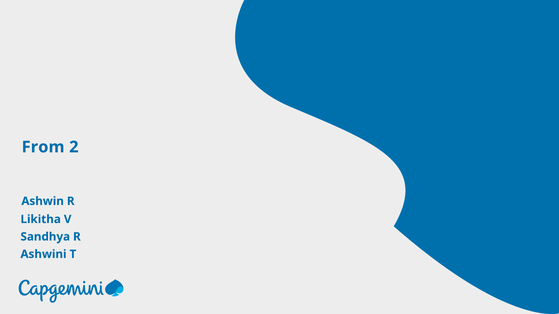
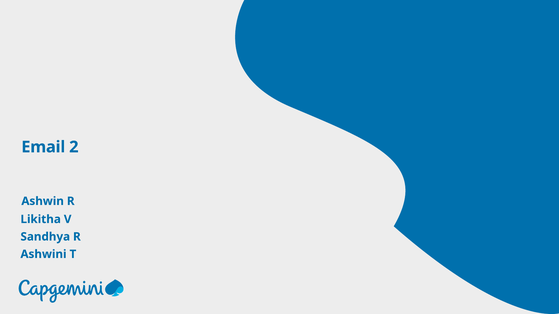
From: From -> Email
